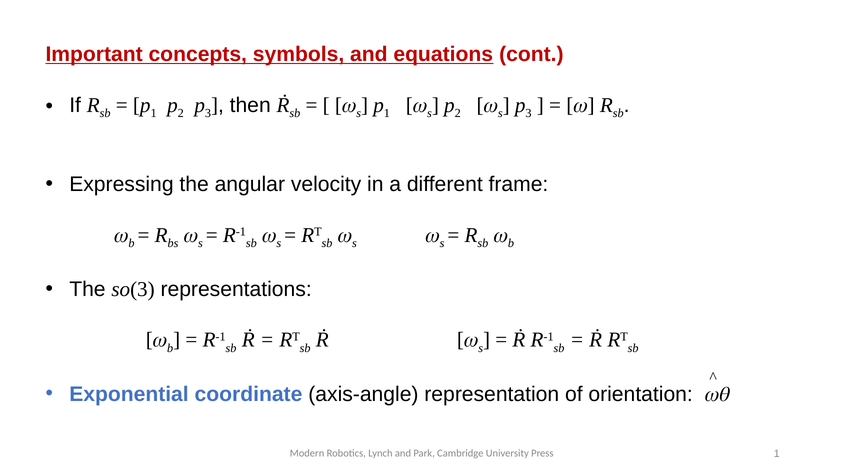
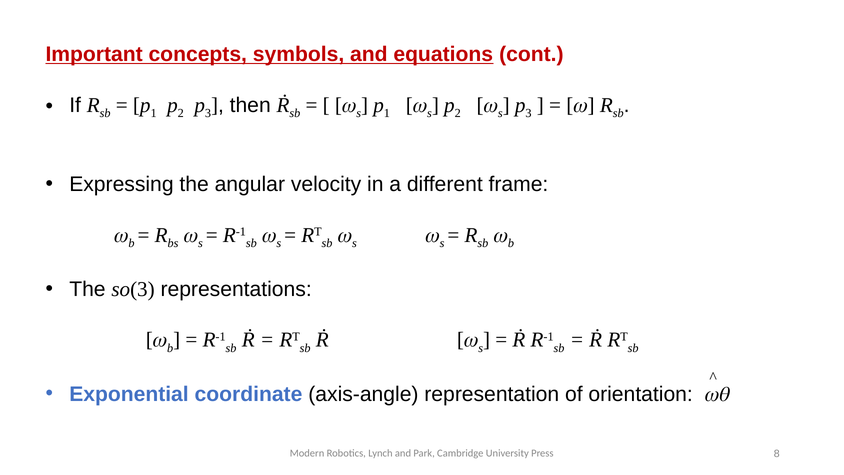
Press 1: 1 -> 8
